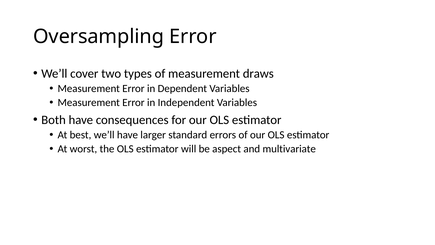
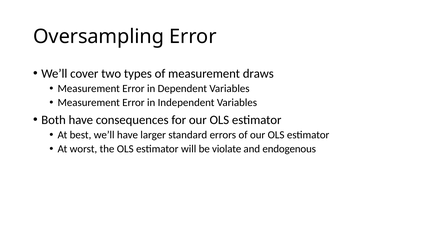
aspect: aspect -> violate
multivariate: multivariate -> endogenous
